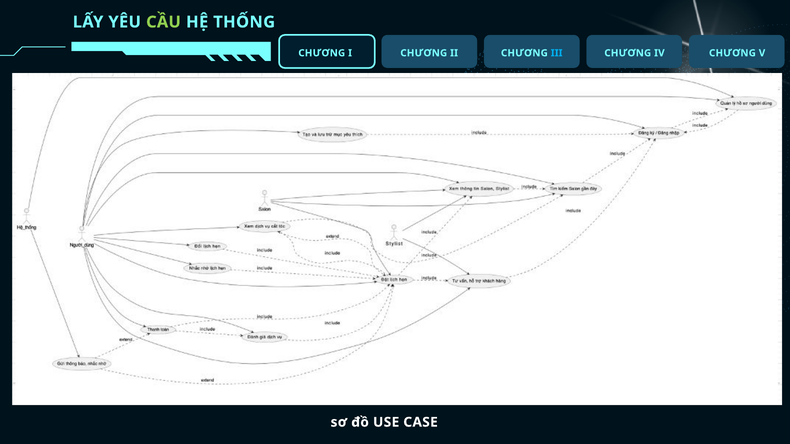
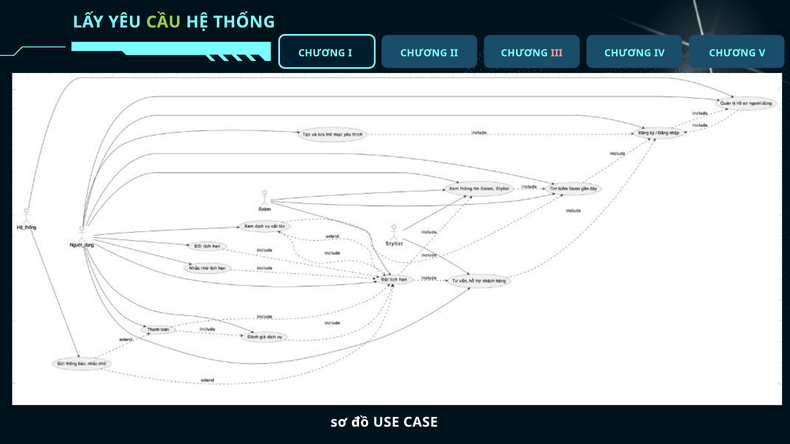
III colour: light blue -> pink
